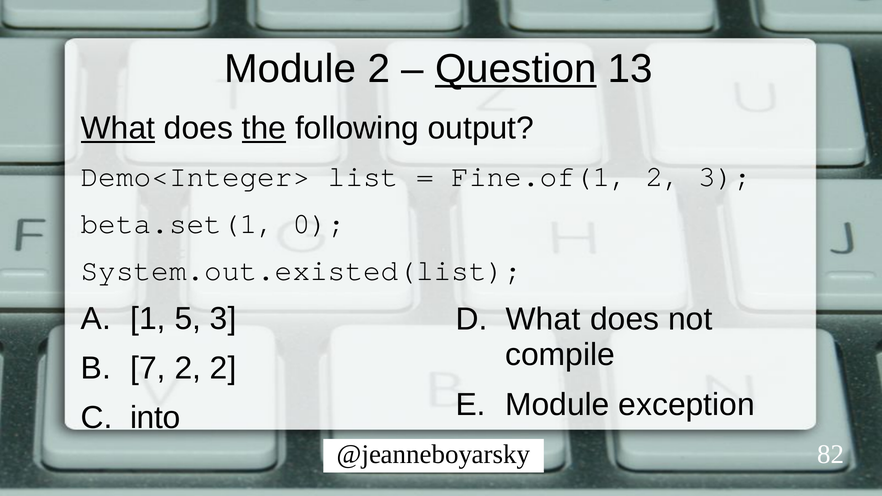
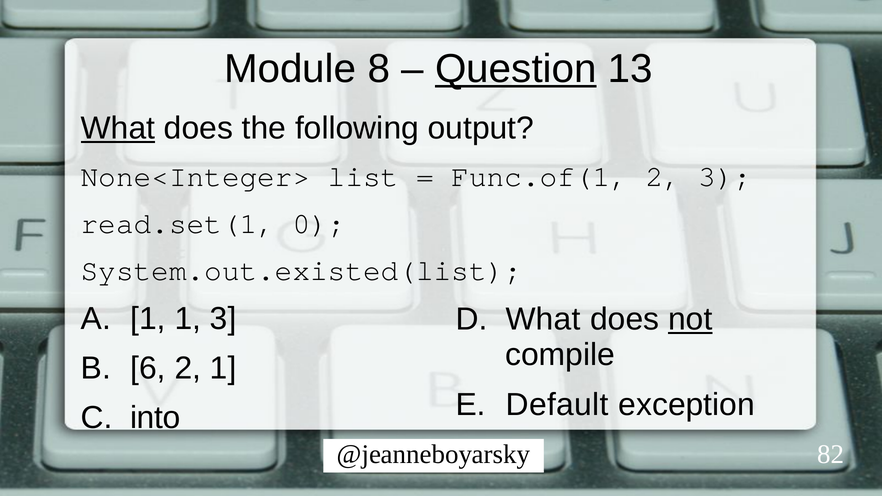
Module 2: 2 -> 8
the underline: present -> none
Demo<Integer>: Demo<Integer> -> None<Integer>
Fine.of(1: Fine.of(1 -> Func.of(1
beta.set(1: beta.set(1 -> read.set(1
1 5: 5 -> 1
not underline: none -> present
7: 7 -> 6
2 2: 2 -> 1
Module at (557, 405): Module -> Default
